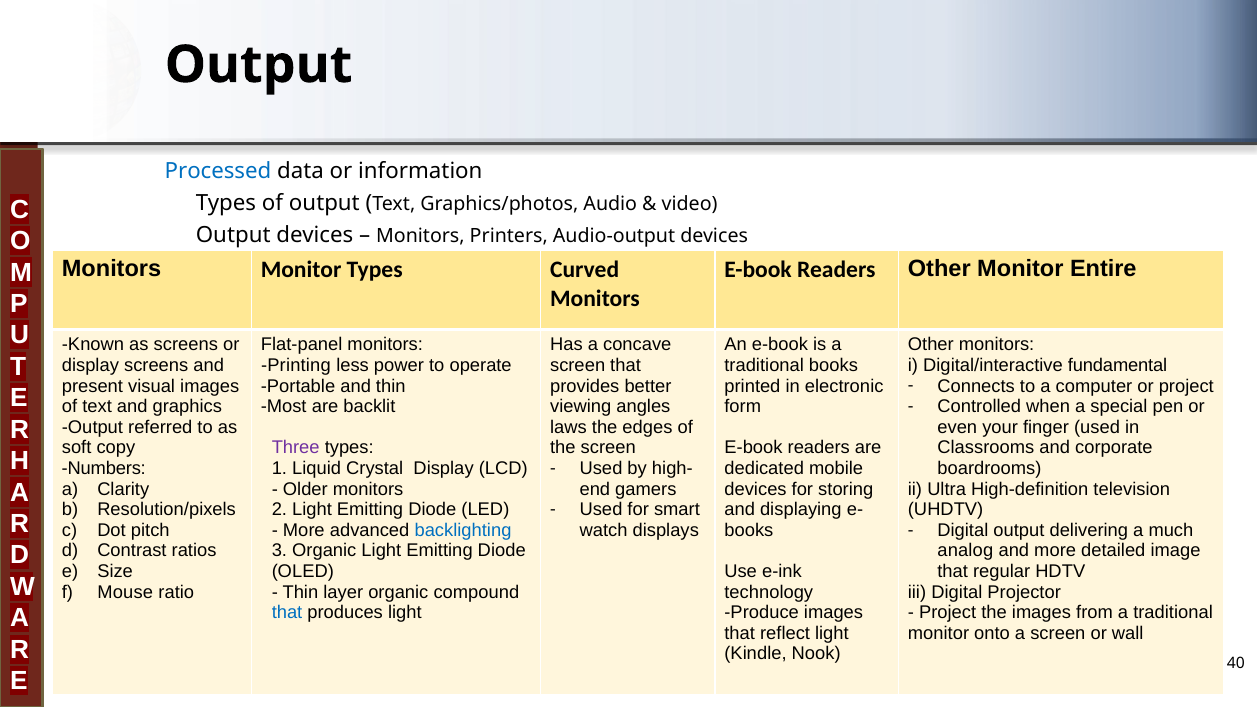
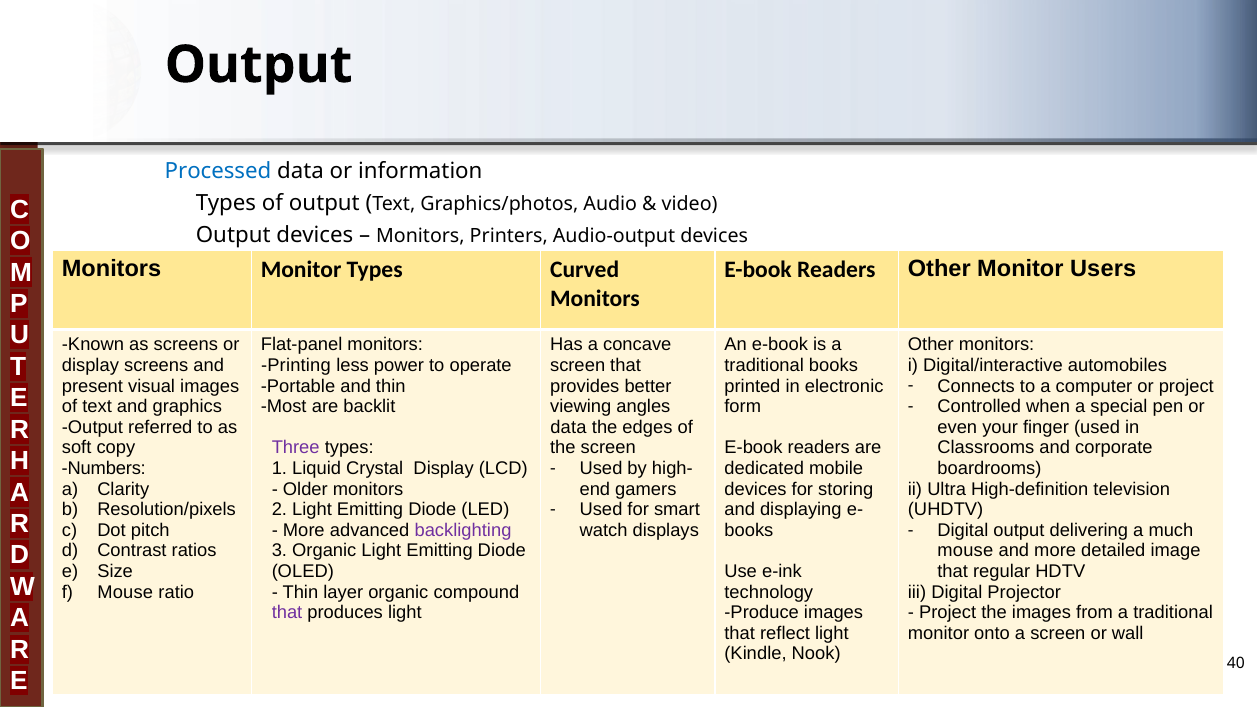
Entire: Entire -> Users
fundamental: fundamental -> automobiles
laws at (568, 427): laws -> data
backlighting colour: blue -> purple
analog at (965, 551): analog -> mouse
that at (287, 613) colour: blue -> purple
